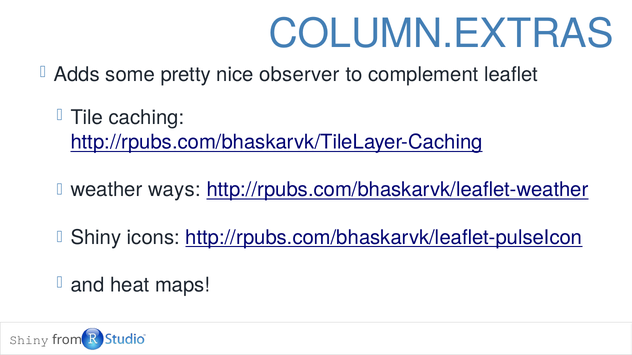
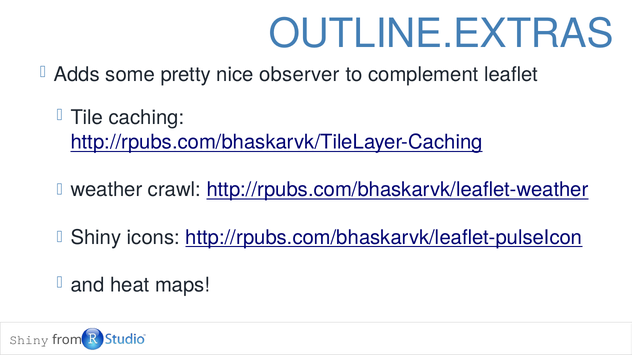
COLUMN.EXTRAS: COLUMN.EXTRAS -> OUTLINE.EXTRAS
ways: ways -> crawl
